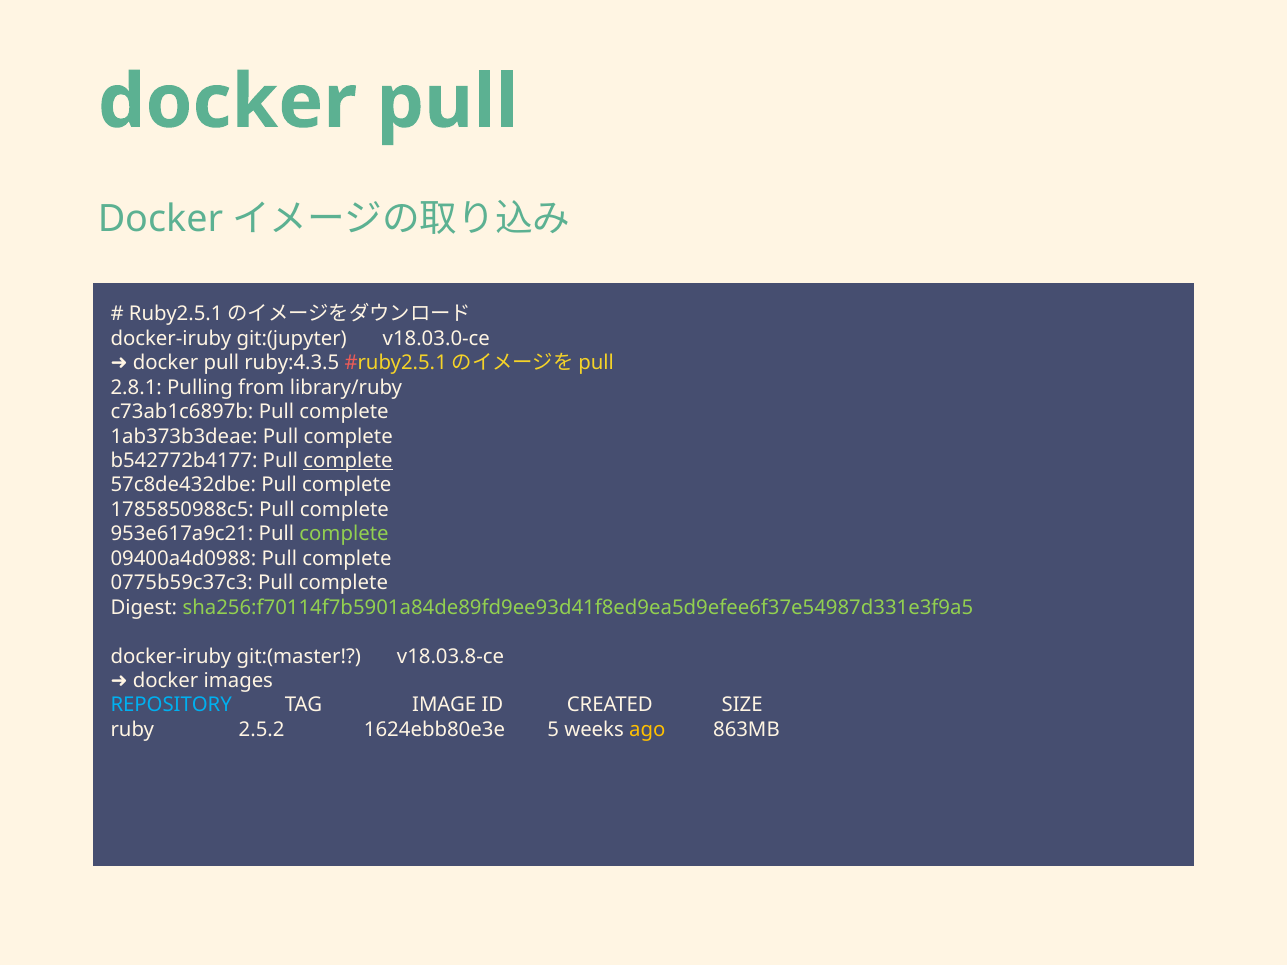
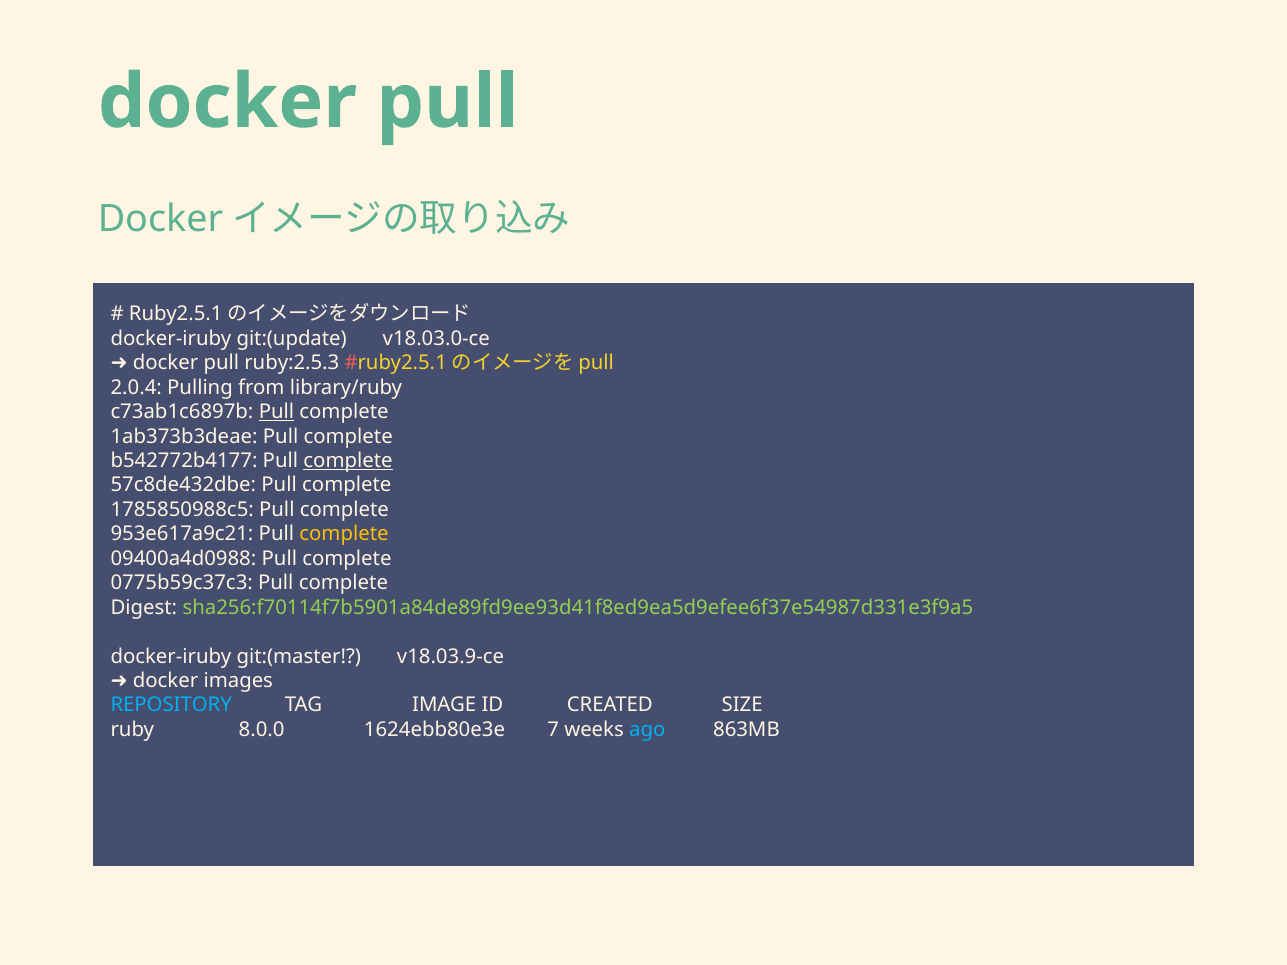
git:(jupyter: git:(jupyter -> git:(update
ruby:4.3.5: ruby:4.3.5 -> ruby:2.5.3
2.8.1: 2.8.1 -> 2.0.4
Pull at (276, 412) underline: none -> present
complete at (344, 534) colour: light green -> yellow
v18.03.8-ce: v18.03.8-ce -> v18.03.9-ce
2.5.2: 2.5.2 -> 8.0.0
5: 5 -> 7
ago colour: yellow -> light blue
